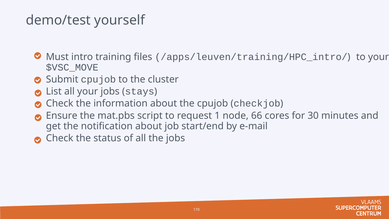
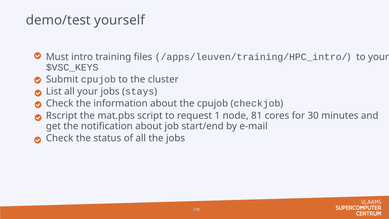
$VSC_MOVE: $VSC_MOVE -> $VSC_KEYS
Ensure: Ensure -> Rscript
66: 66 -> 81
